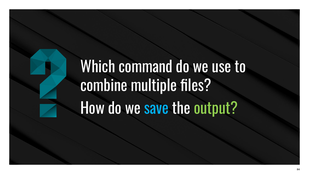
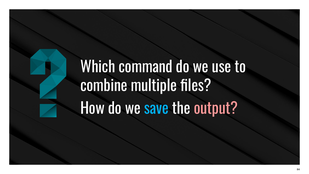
output colour: light green -> pink
